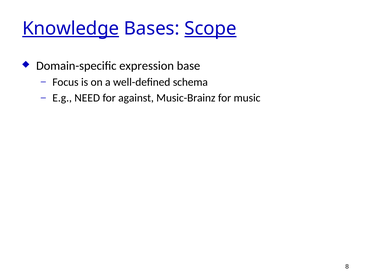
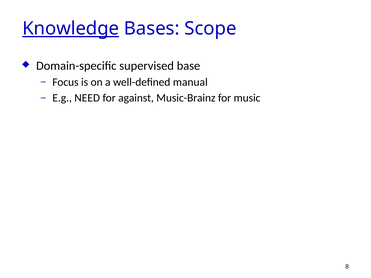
Scope underline: present -> none
expression: expression -> supervised
schema: schema -> manual
